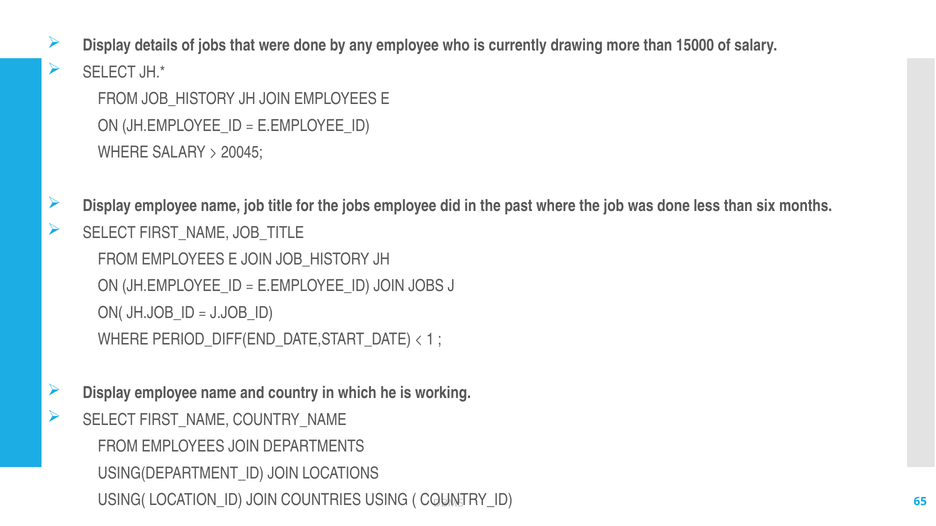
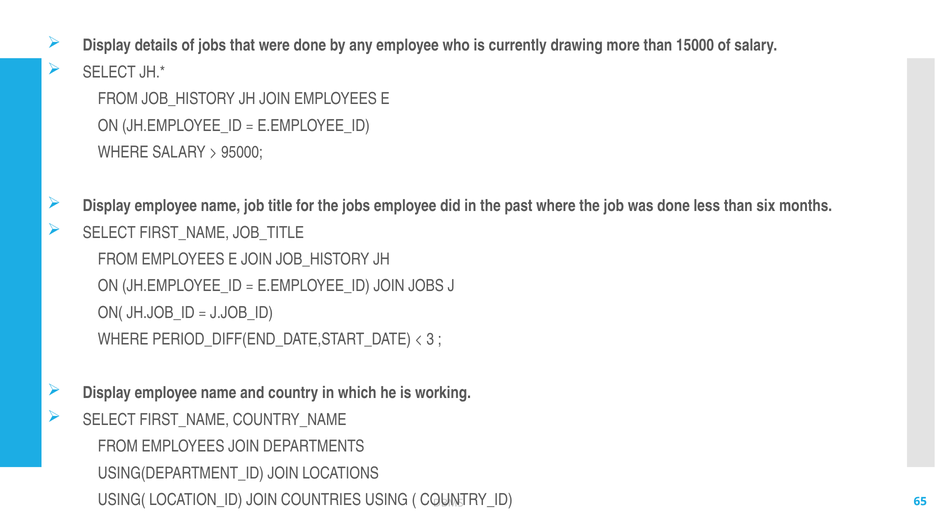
20045: 20045 -> 95000
1: 1 -> 3
